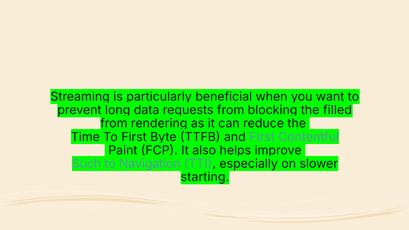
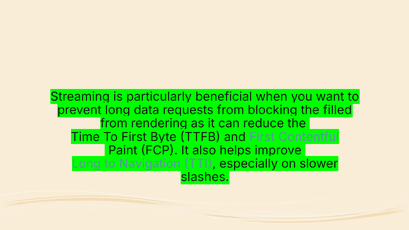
Such at (86, 164): Such -> Long
starting: starting -> slashes
